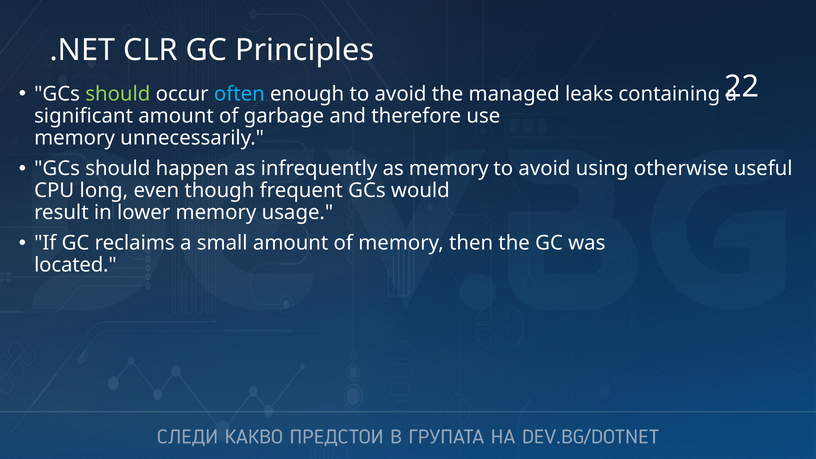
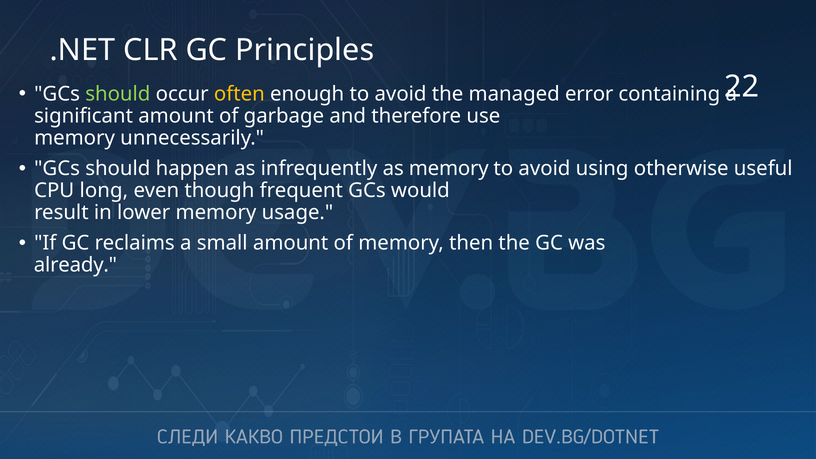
often colour: light blue -> yellow
leaks: leaks -> error
located: located -> already
